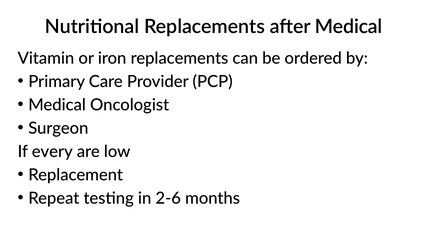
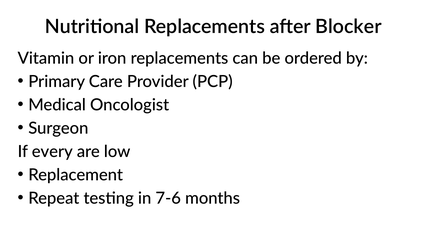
after Medical: Medical -> Blocker
2-6: 2-6 -> 7-6
